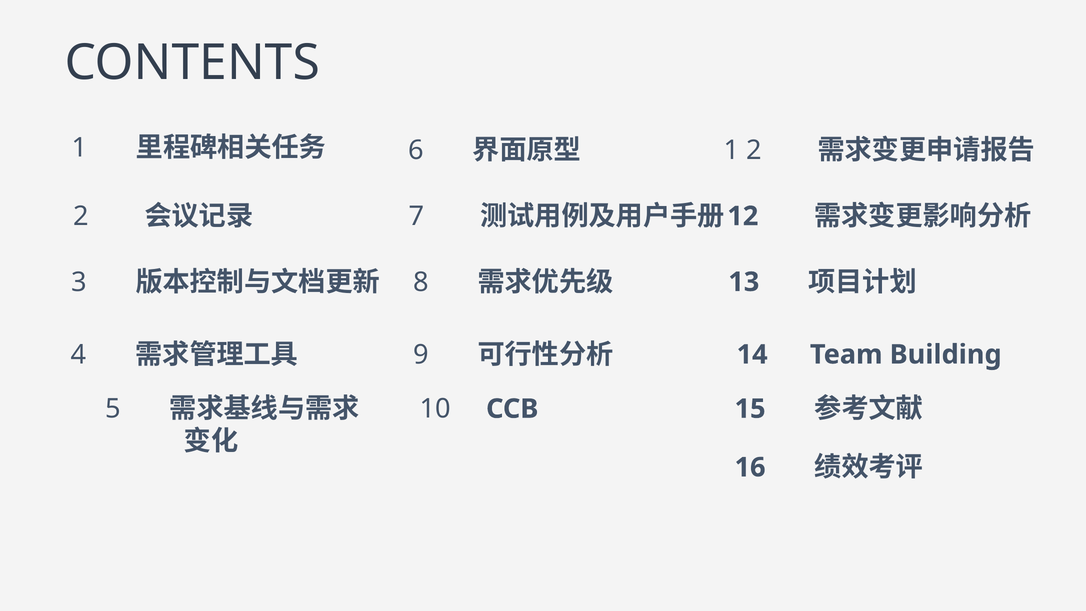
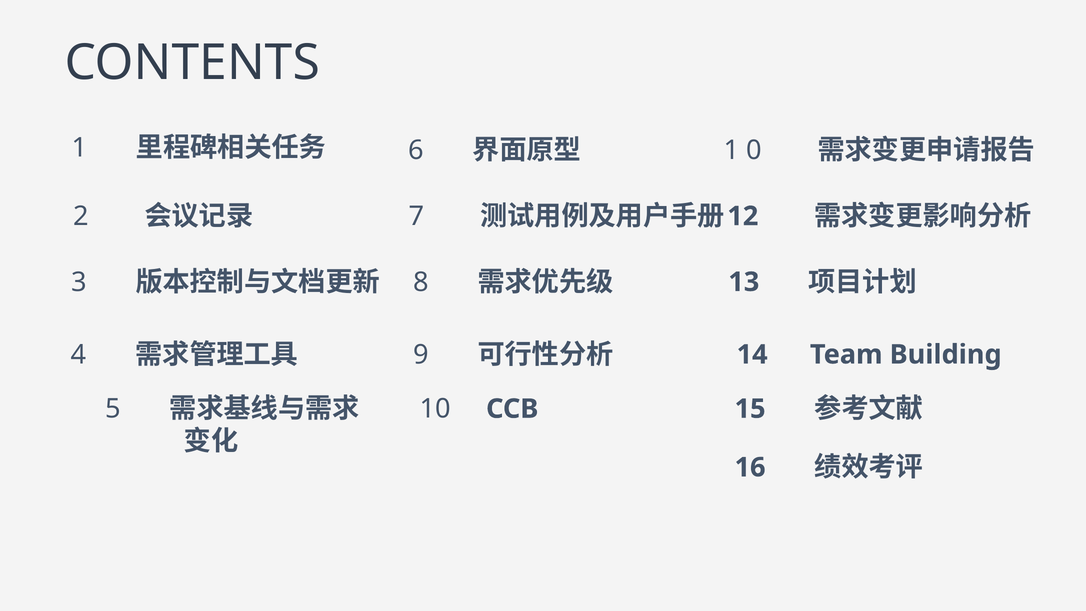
1 2: 2 -> 0
